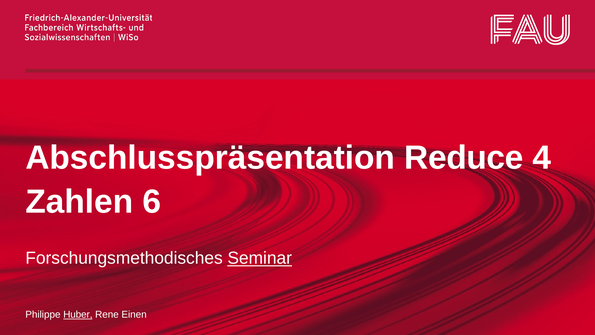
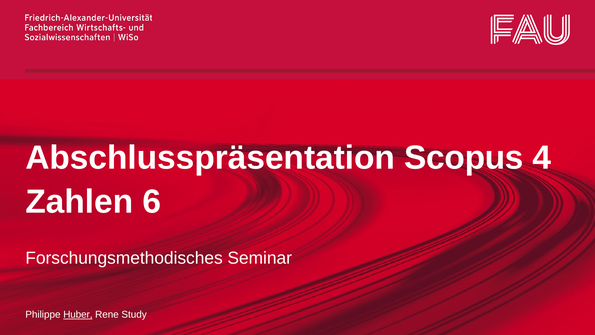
Reduce: Reduce -> Scopus
Seminar underline: present -> none
Einen: Einen -> Study
